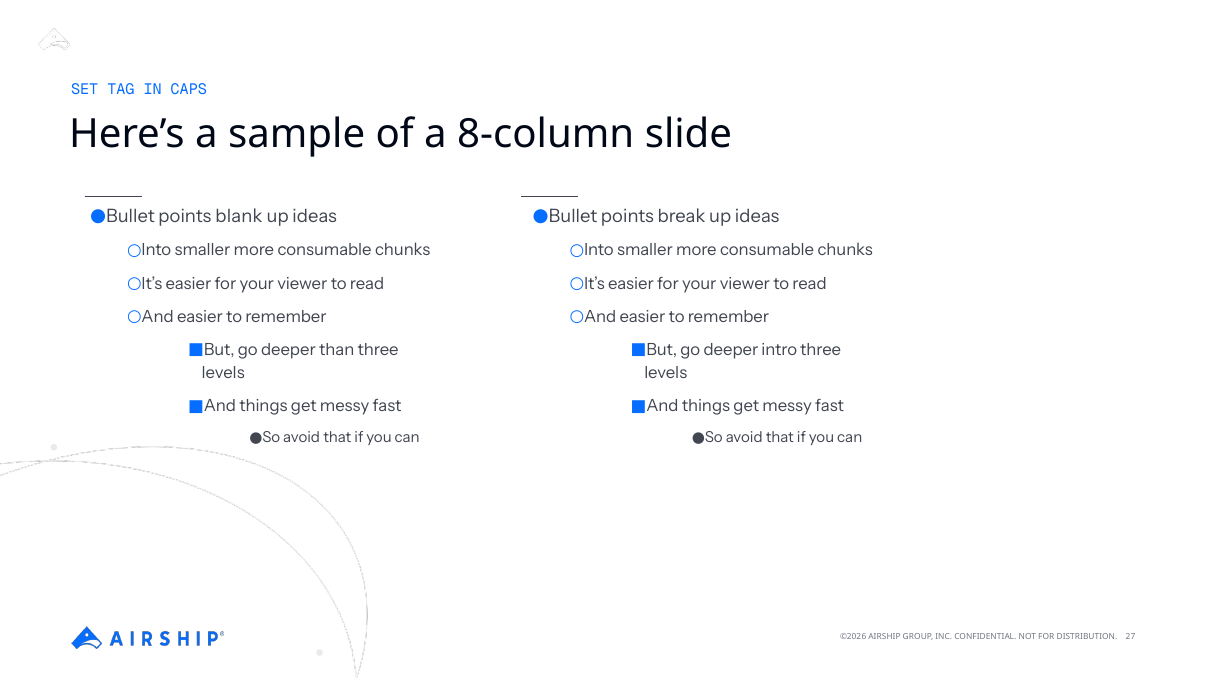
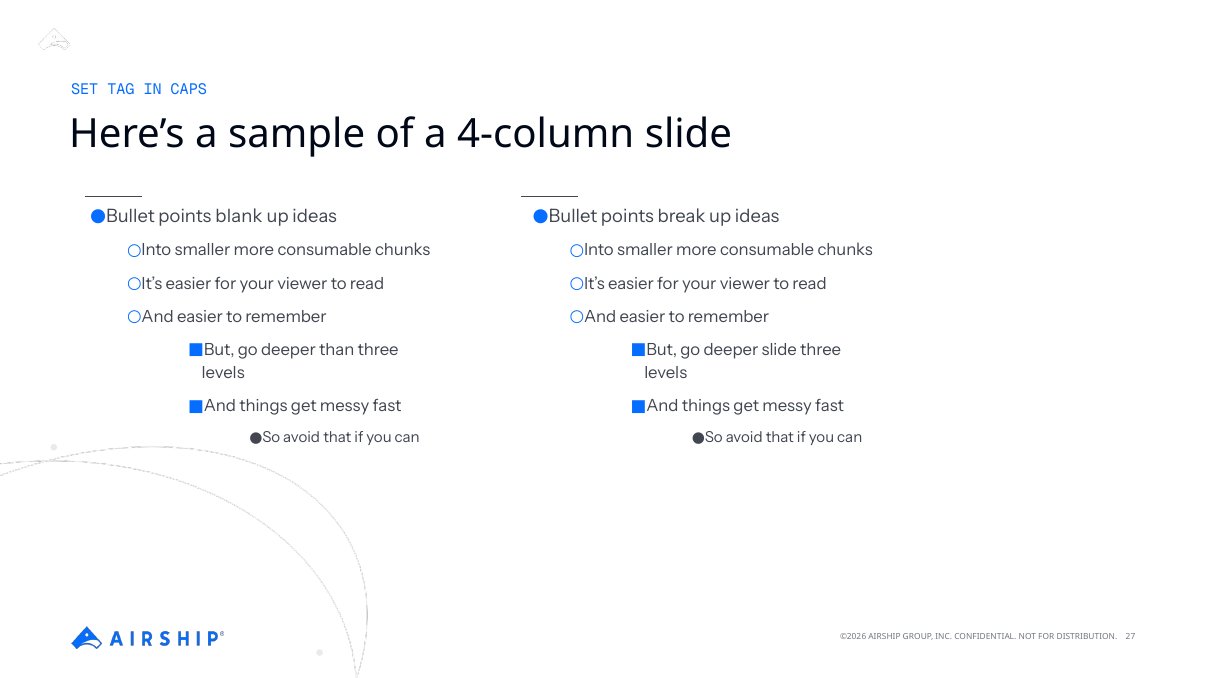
8-column: 8-column -> 4-column
deeper intro: intro -> slide
